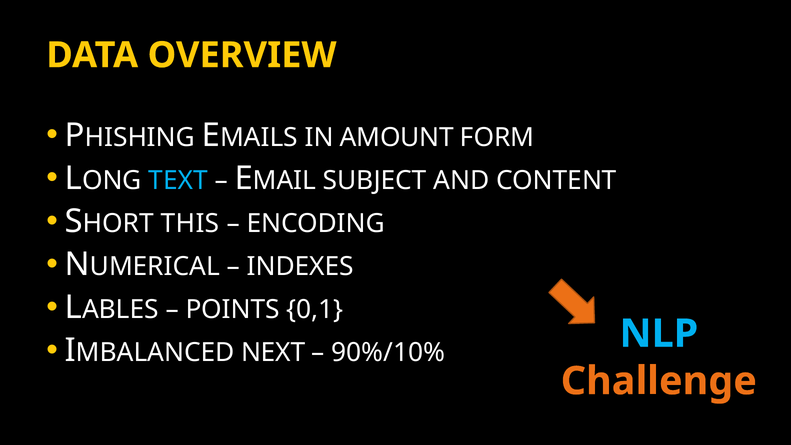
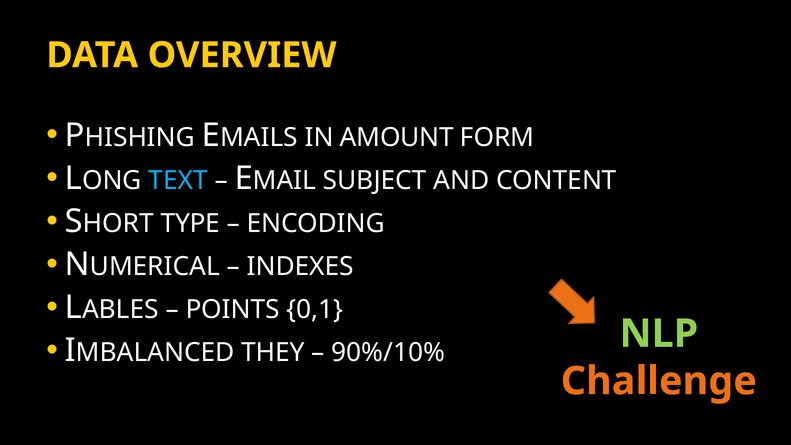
THIS: THIS -> TYPE
NEXT: NEXT -> THEY
NLP colour: light blue -> light green
